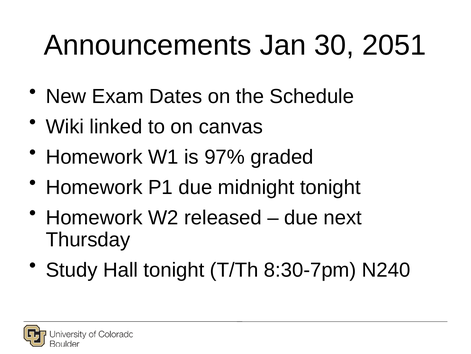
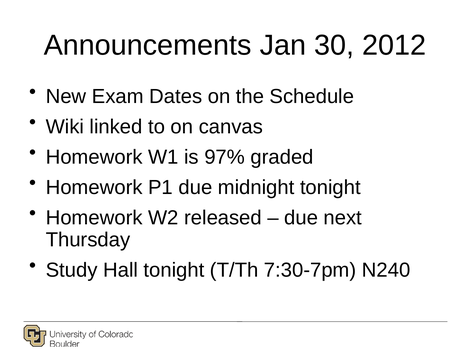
2051: 2051 -> 2012
8:30-7pm: 8:30-7pm -> 7:30-7pm
